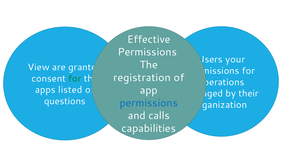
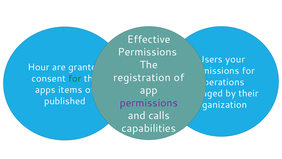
View: View -> Hour
listed: listed -> items
questions: questions -> published
permissions at (149, 103) colour: blue -> purple
